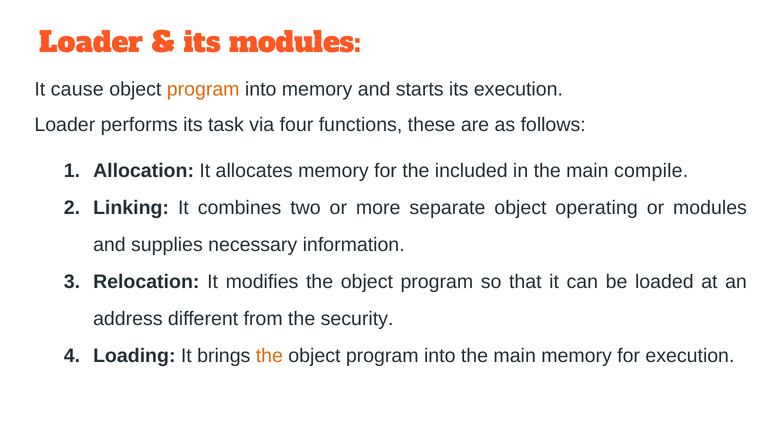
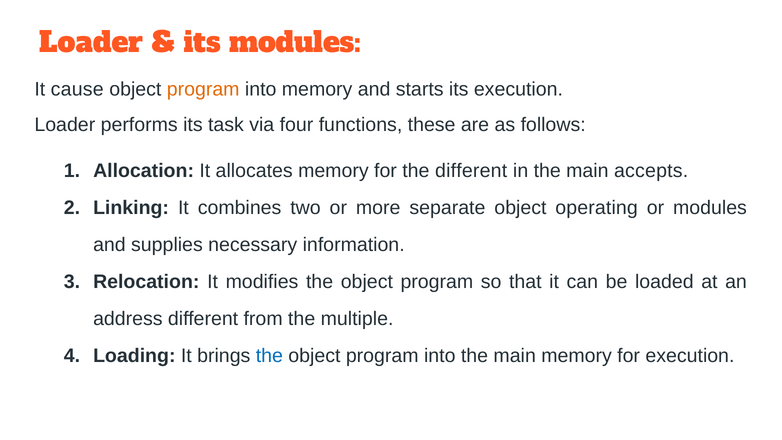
the included: included -> different
compile: compile -> accepts
security: security -> multiple
the at (269, 356) colour: orange -> blue
